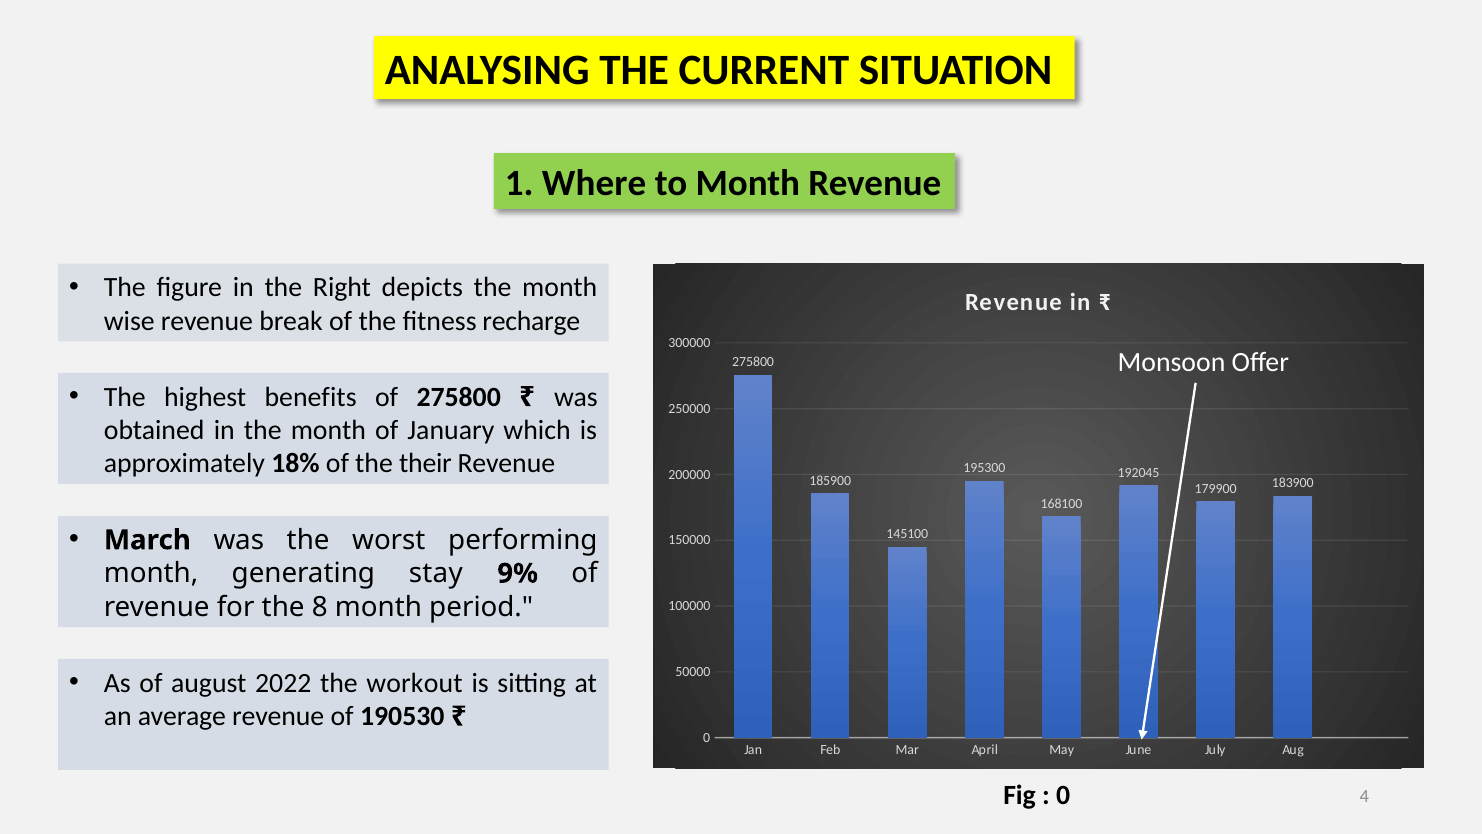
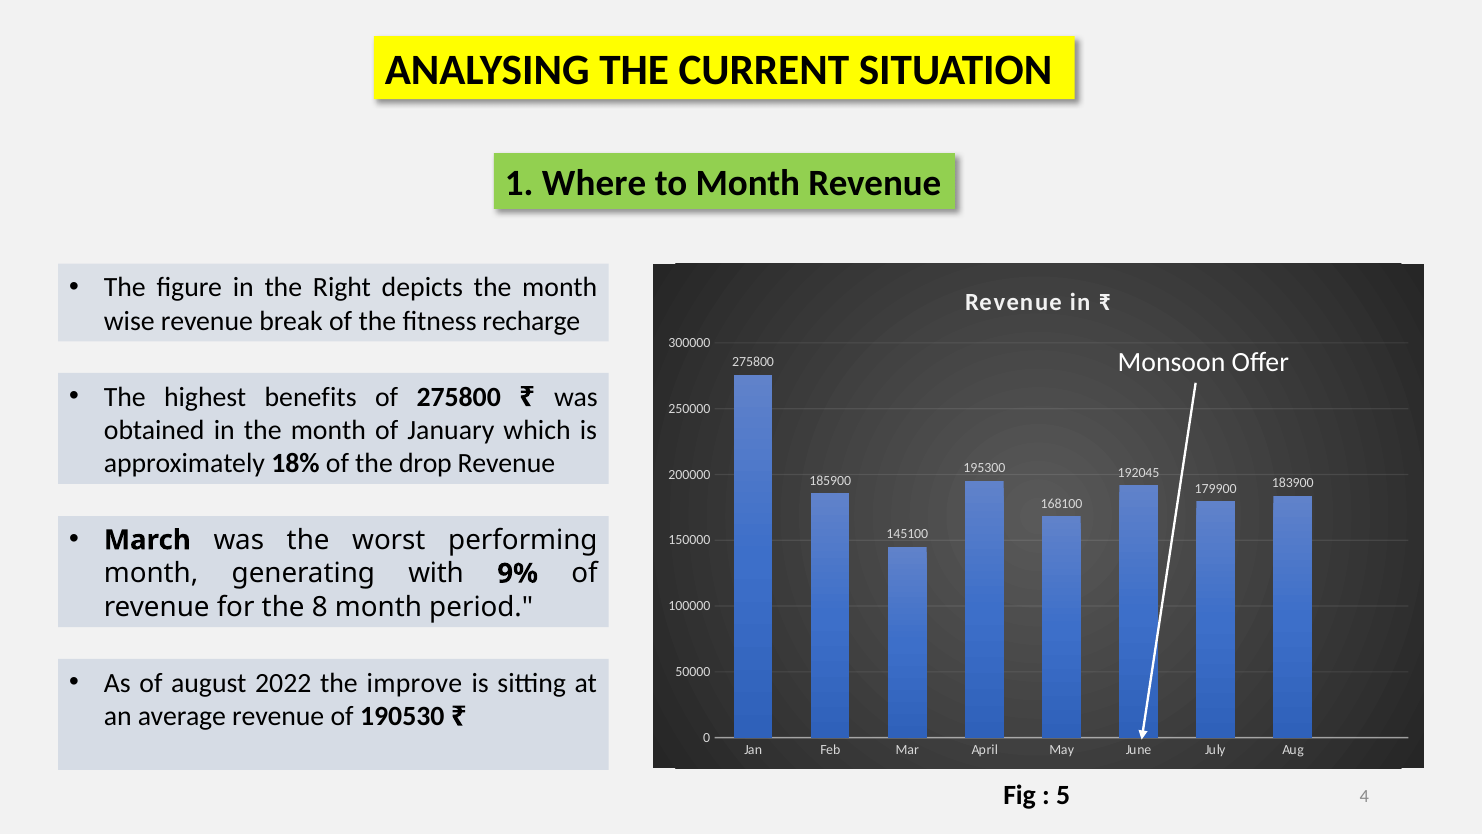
their: their -> drop
stay: stay -> with
workout: workout -> improve
0 at (1063, 795): 0 -> 5
